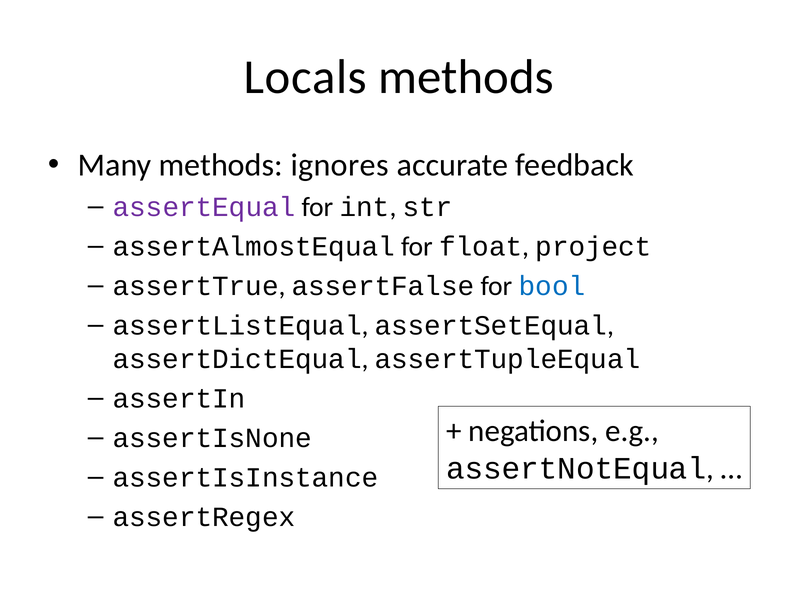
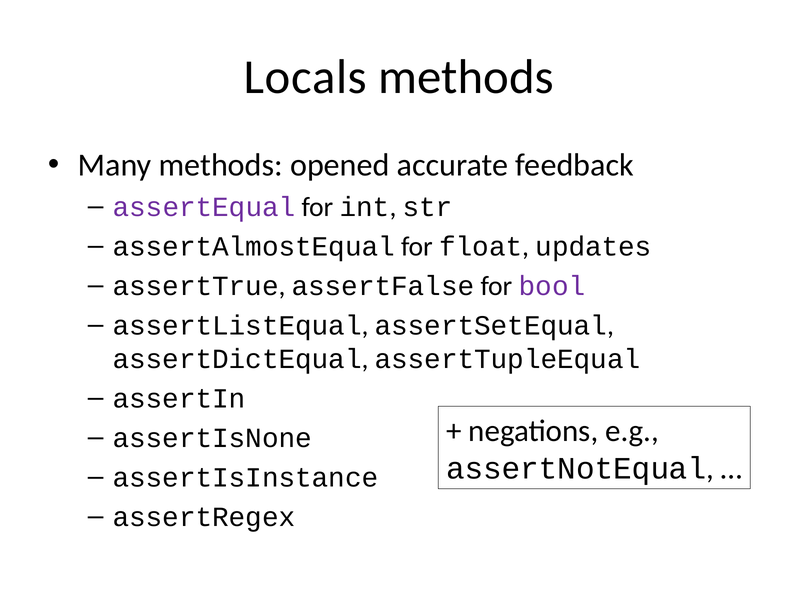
ignores: ignores -> opened
project: project -> updates
bool colour: blue -> purple
